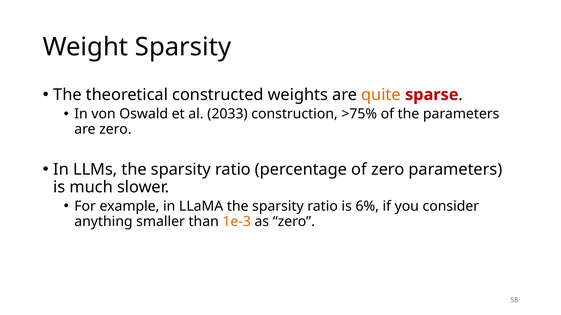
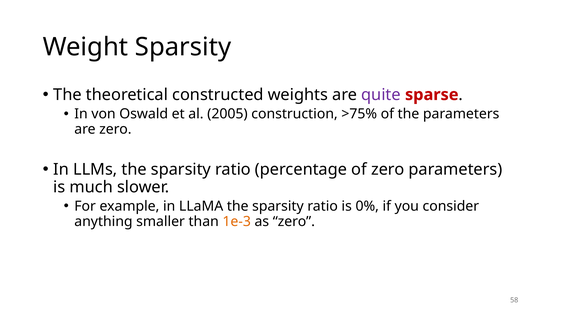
quite colour: orange -> purple
2033: 2033 -> 2005
6%: 6% -> 0%
